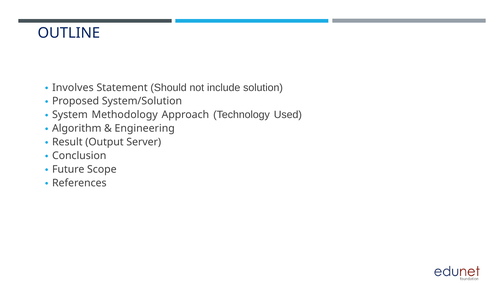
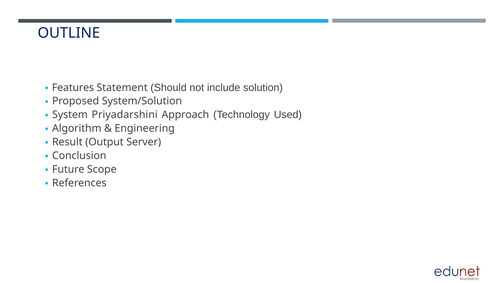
Involves: Involves -> Features
Methodology: Methodology -> Priyadarshini
